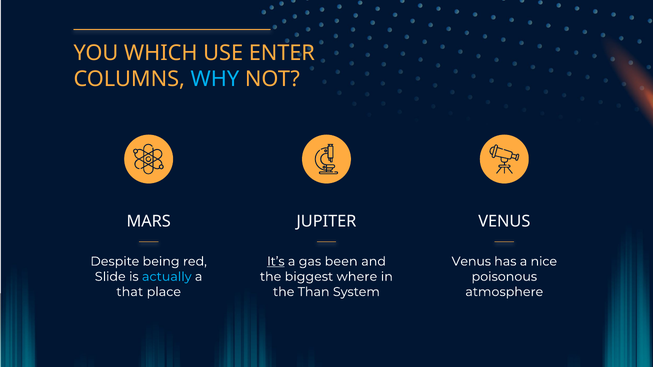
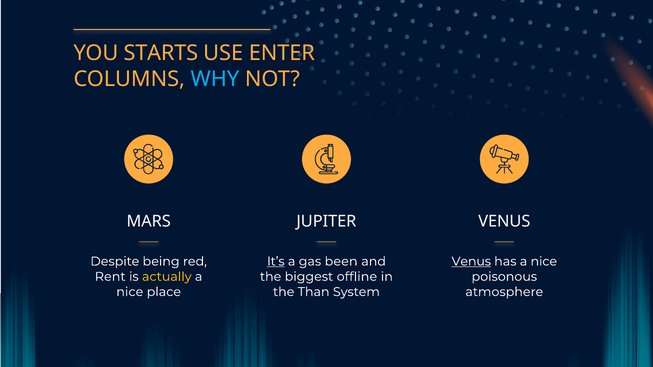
WHICH: WHICH -> STARTS
Venus at (471, 262) underline: none -> present
Slide: Slide -> Rent
actually colour: light blue -> yellow
where: where -> offline
that at (130, 292): that -> nice
